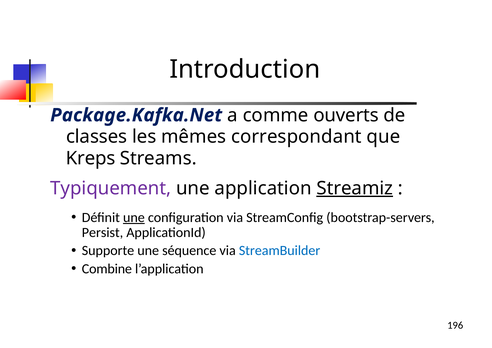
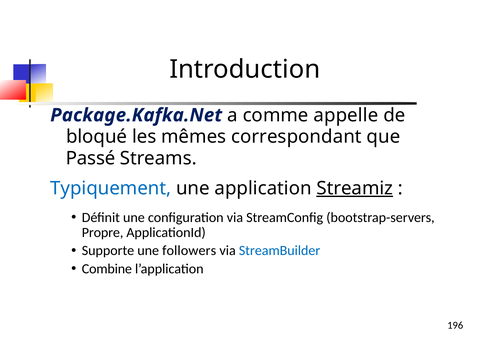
ouverts: ouverts -> appelle
classes: classes -> bloqué
Kreps: Kreps -> Passé
Typiquement colour: purple -> blue
une at (134, 217) underline: present -> none
Persist: Persist -> Propre
séquence: séquence -> followers
